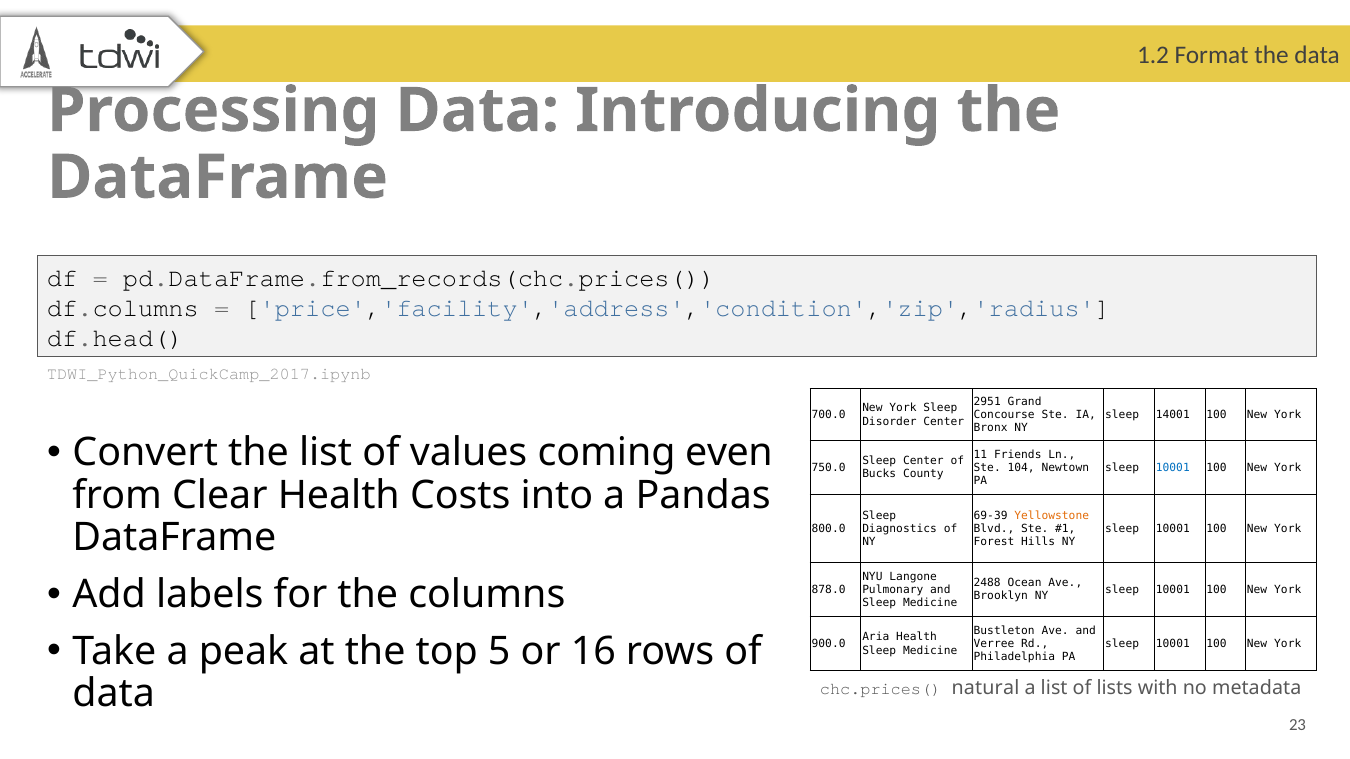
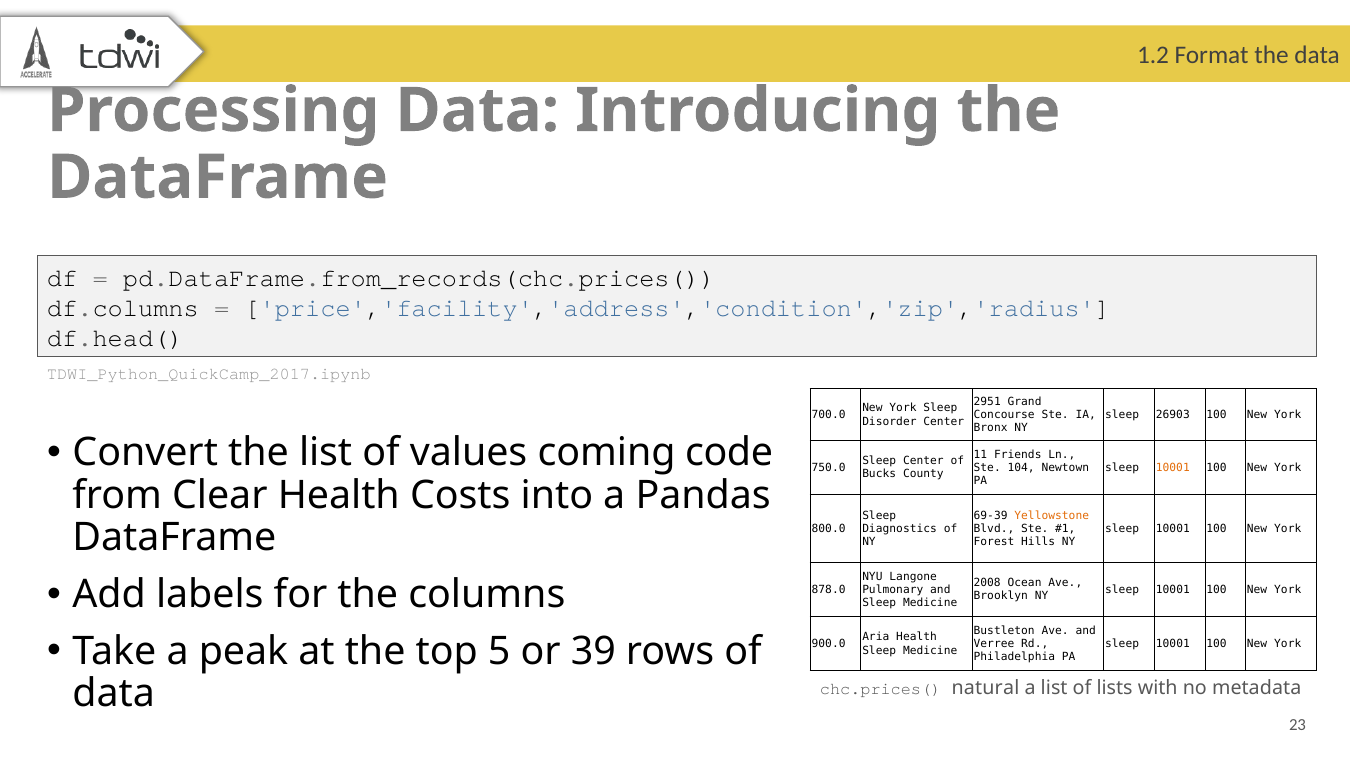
14001: 14001 -> 26903
even: even -> code
10001 at (1173, 468) colour: blue -> orange
2488: 2488 -> 2008
16: 16 -> 39
